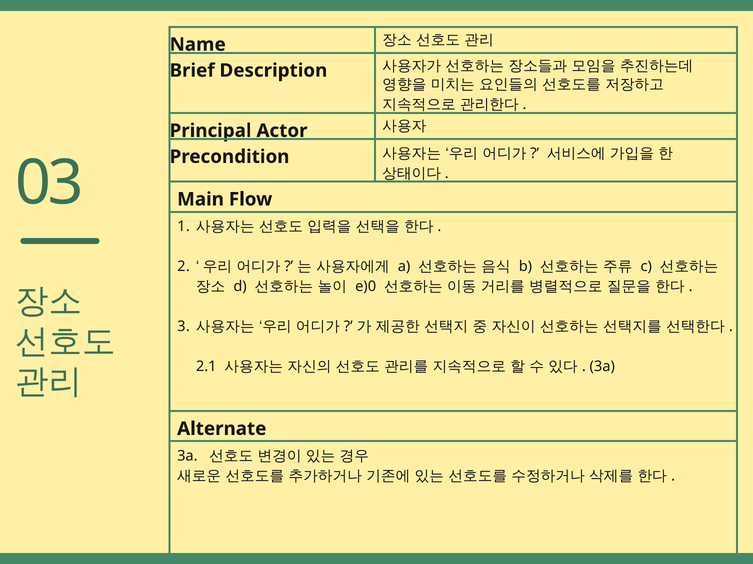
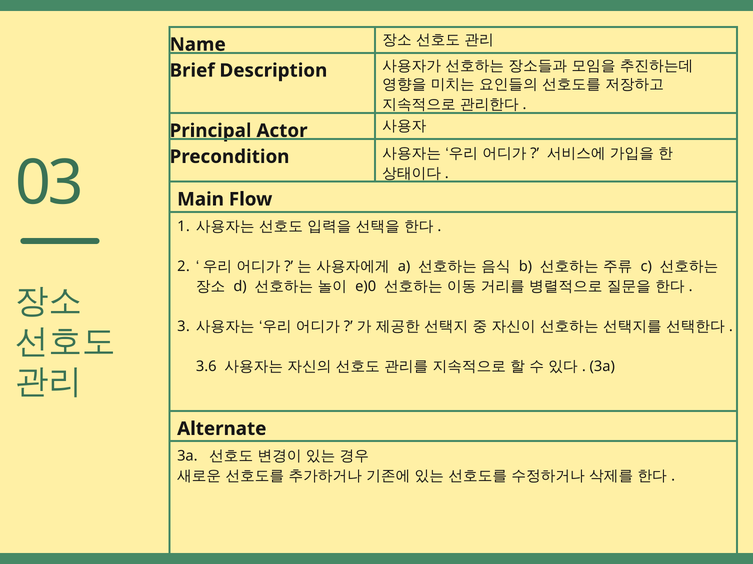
2.1: 2.1 -> 3.6
